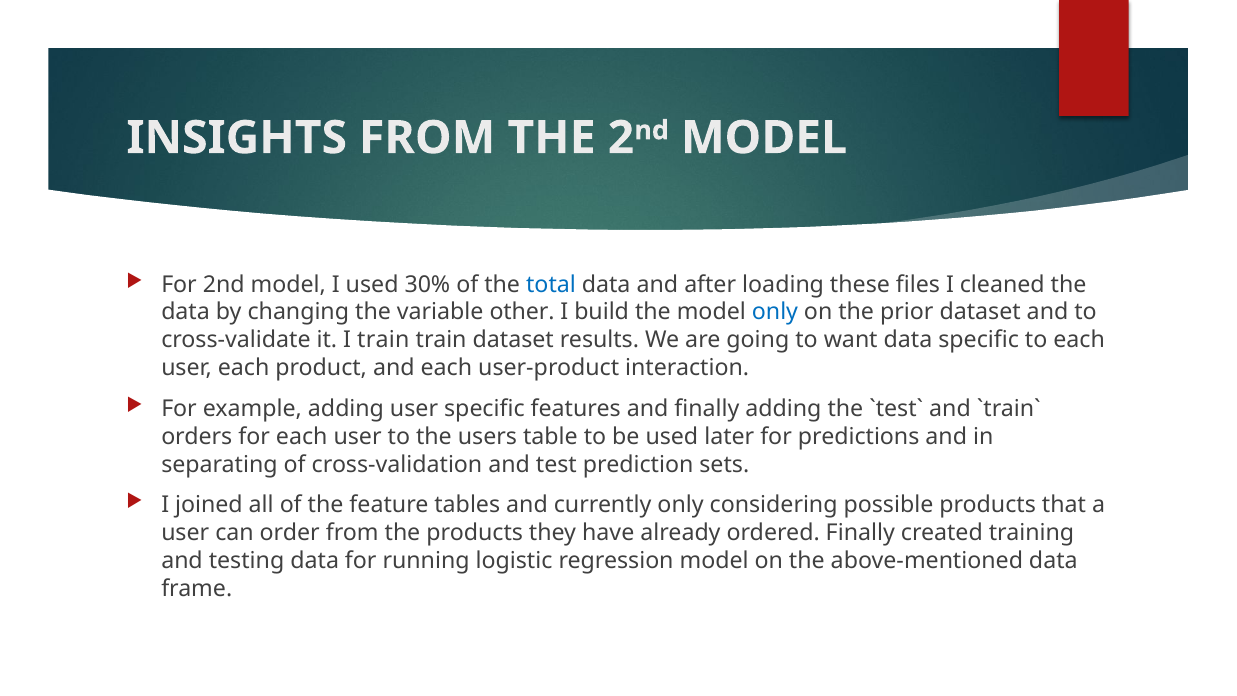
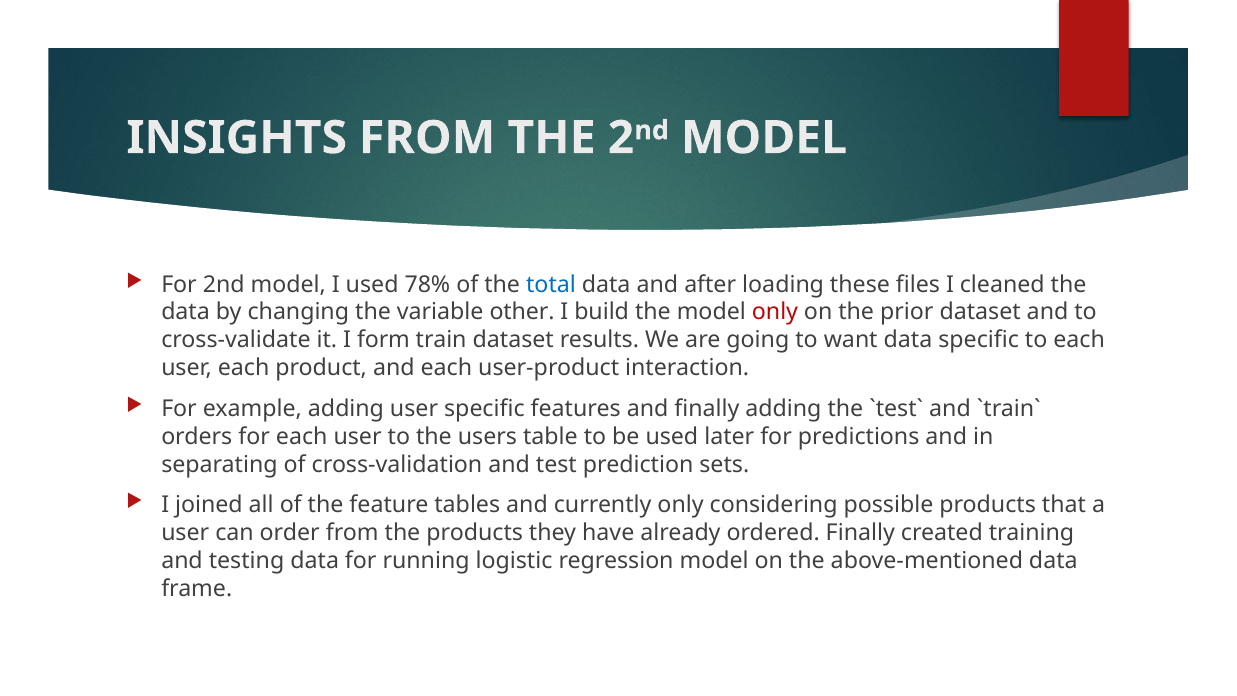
30%: 30% -> 78%
only at (775, 312) colour: blue -> red
I train: train -> form
